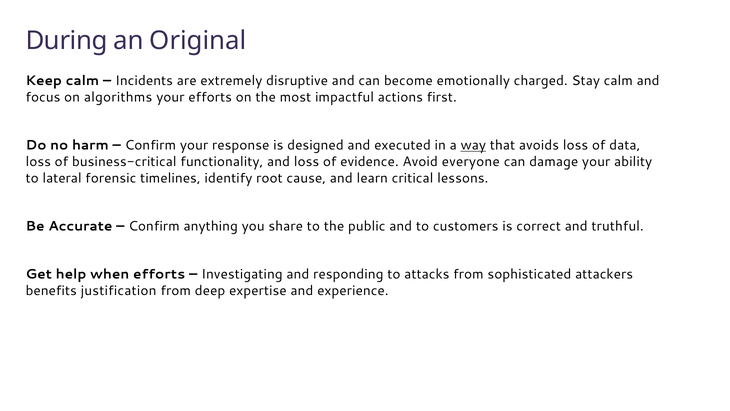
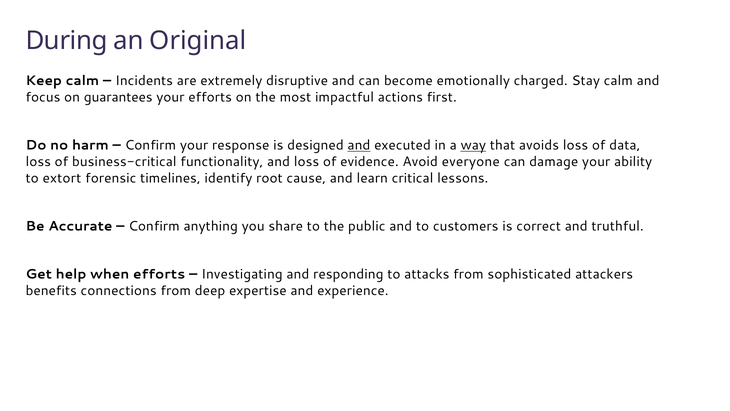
algorithms: algorithms -> guarantees
and at (359, 145) underline: none -> present
lateral: lateral -> extort
justification: justification -> connections
